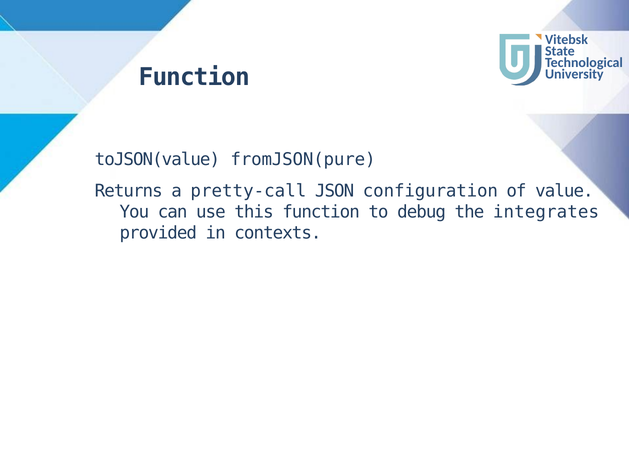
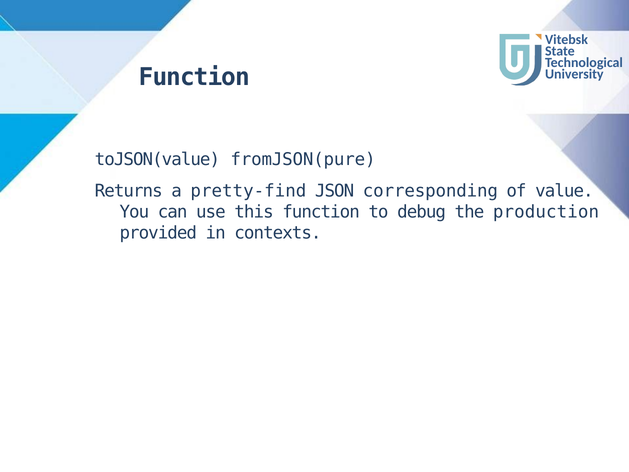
pretty-call: pretty-call -> pretty-find
configuration: configuration -> corresponding
integrates: integrates -> production
